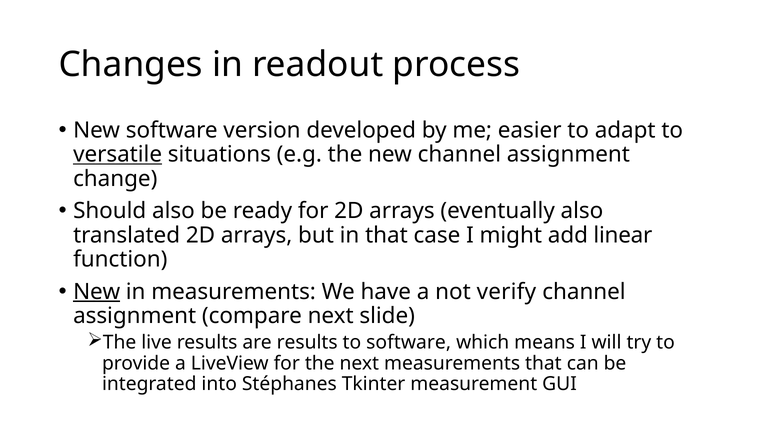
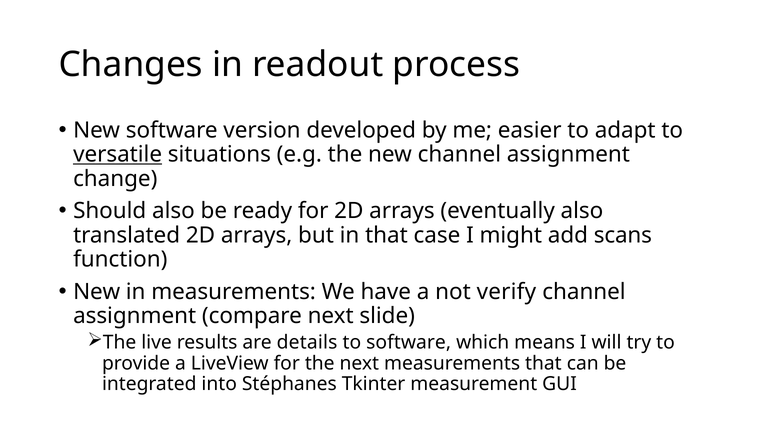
linear: linear -> scans
New at (97, 292) underline: present -> none
are results: results -> details
